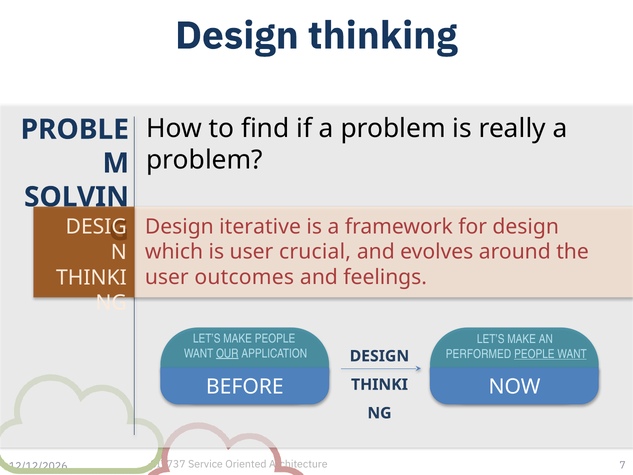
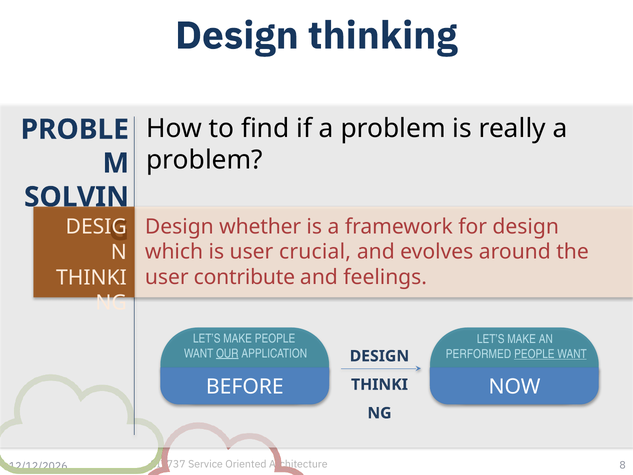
iterative: iterative -> whether
outcomes: outcomes -> contribute
7: 7 -> 8
